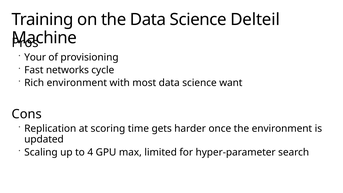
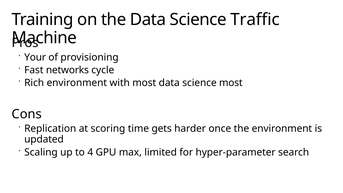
Delteil: Delteil -> Traffic
science want: want -> most
